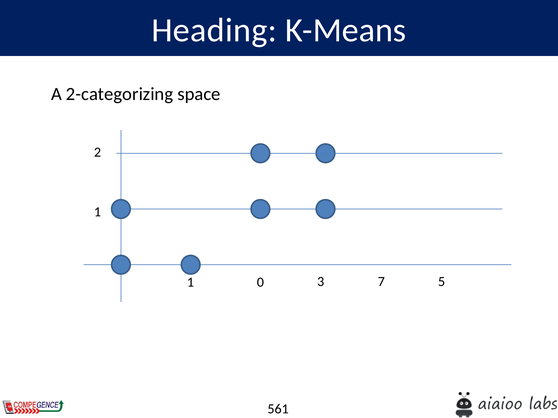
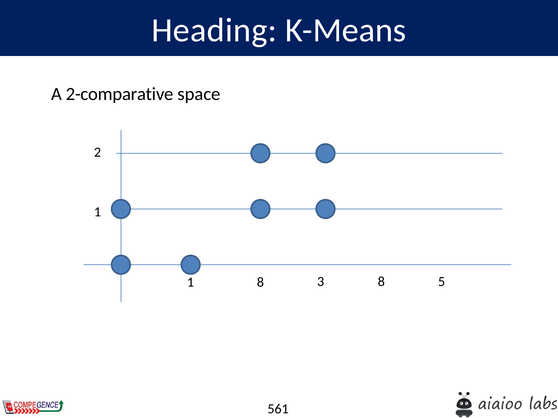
2-categorizing: 2-categorizing -> 2-comparative
1 0: 0 -> 8
3 7: 7 -> 8
